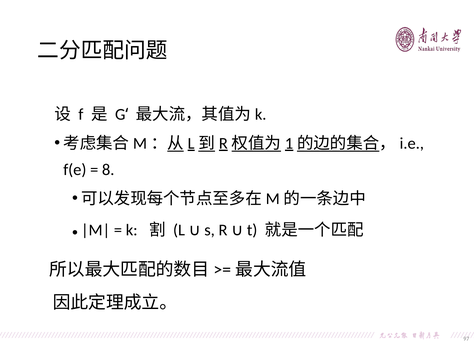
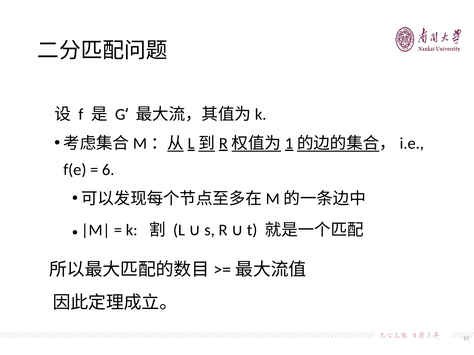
8: 8 -> 6
